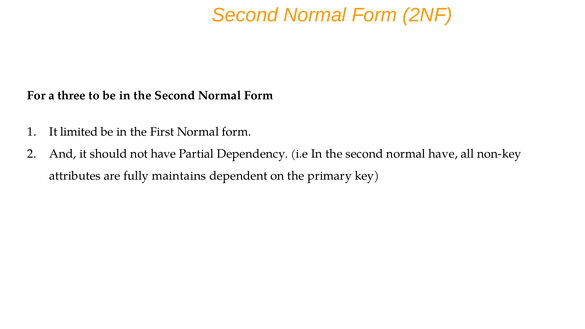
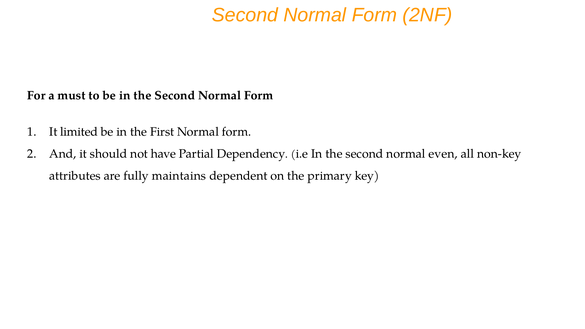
three: three -> must
normal have: have -> even
